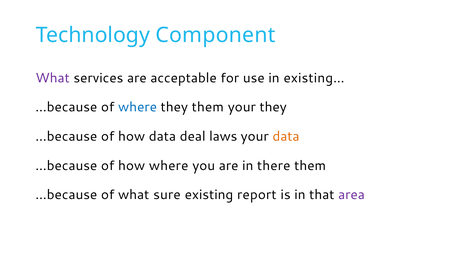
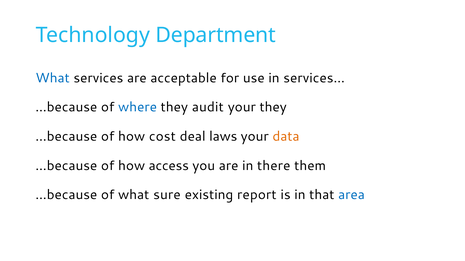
Component: Component -> Department
What at (53, 78) colour: purple -> blue
existing…: existing… -> services…
they them: them -> audit
how data: data -> cost
how where: where -> access
area colour: purple -> blue
